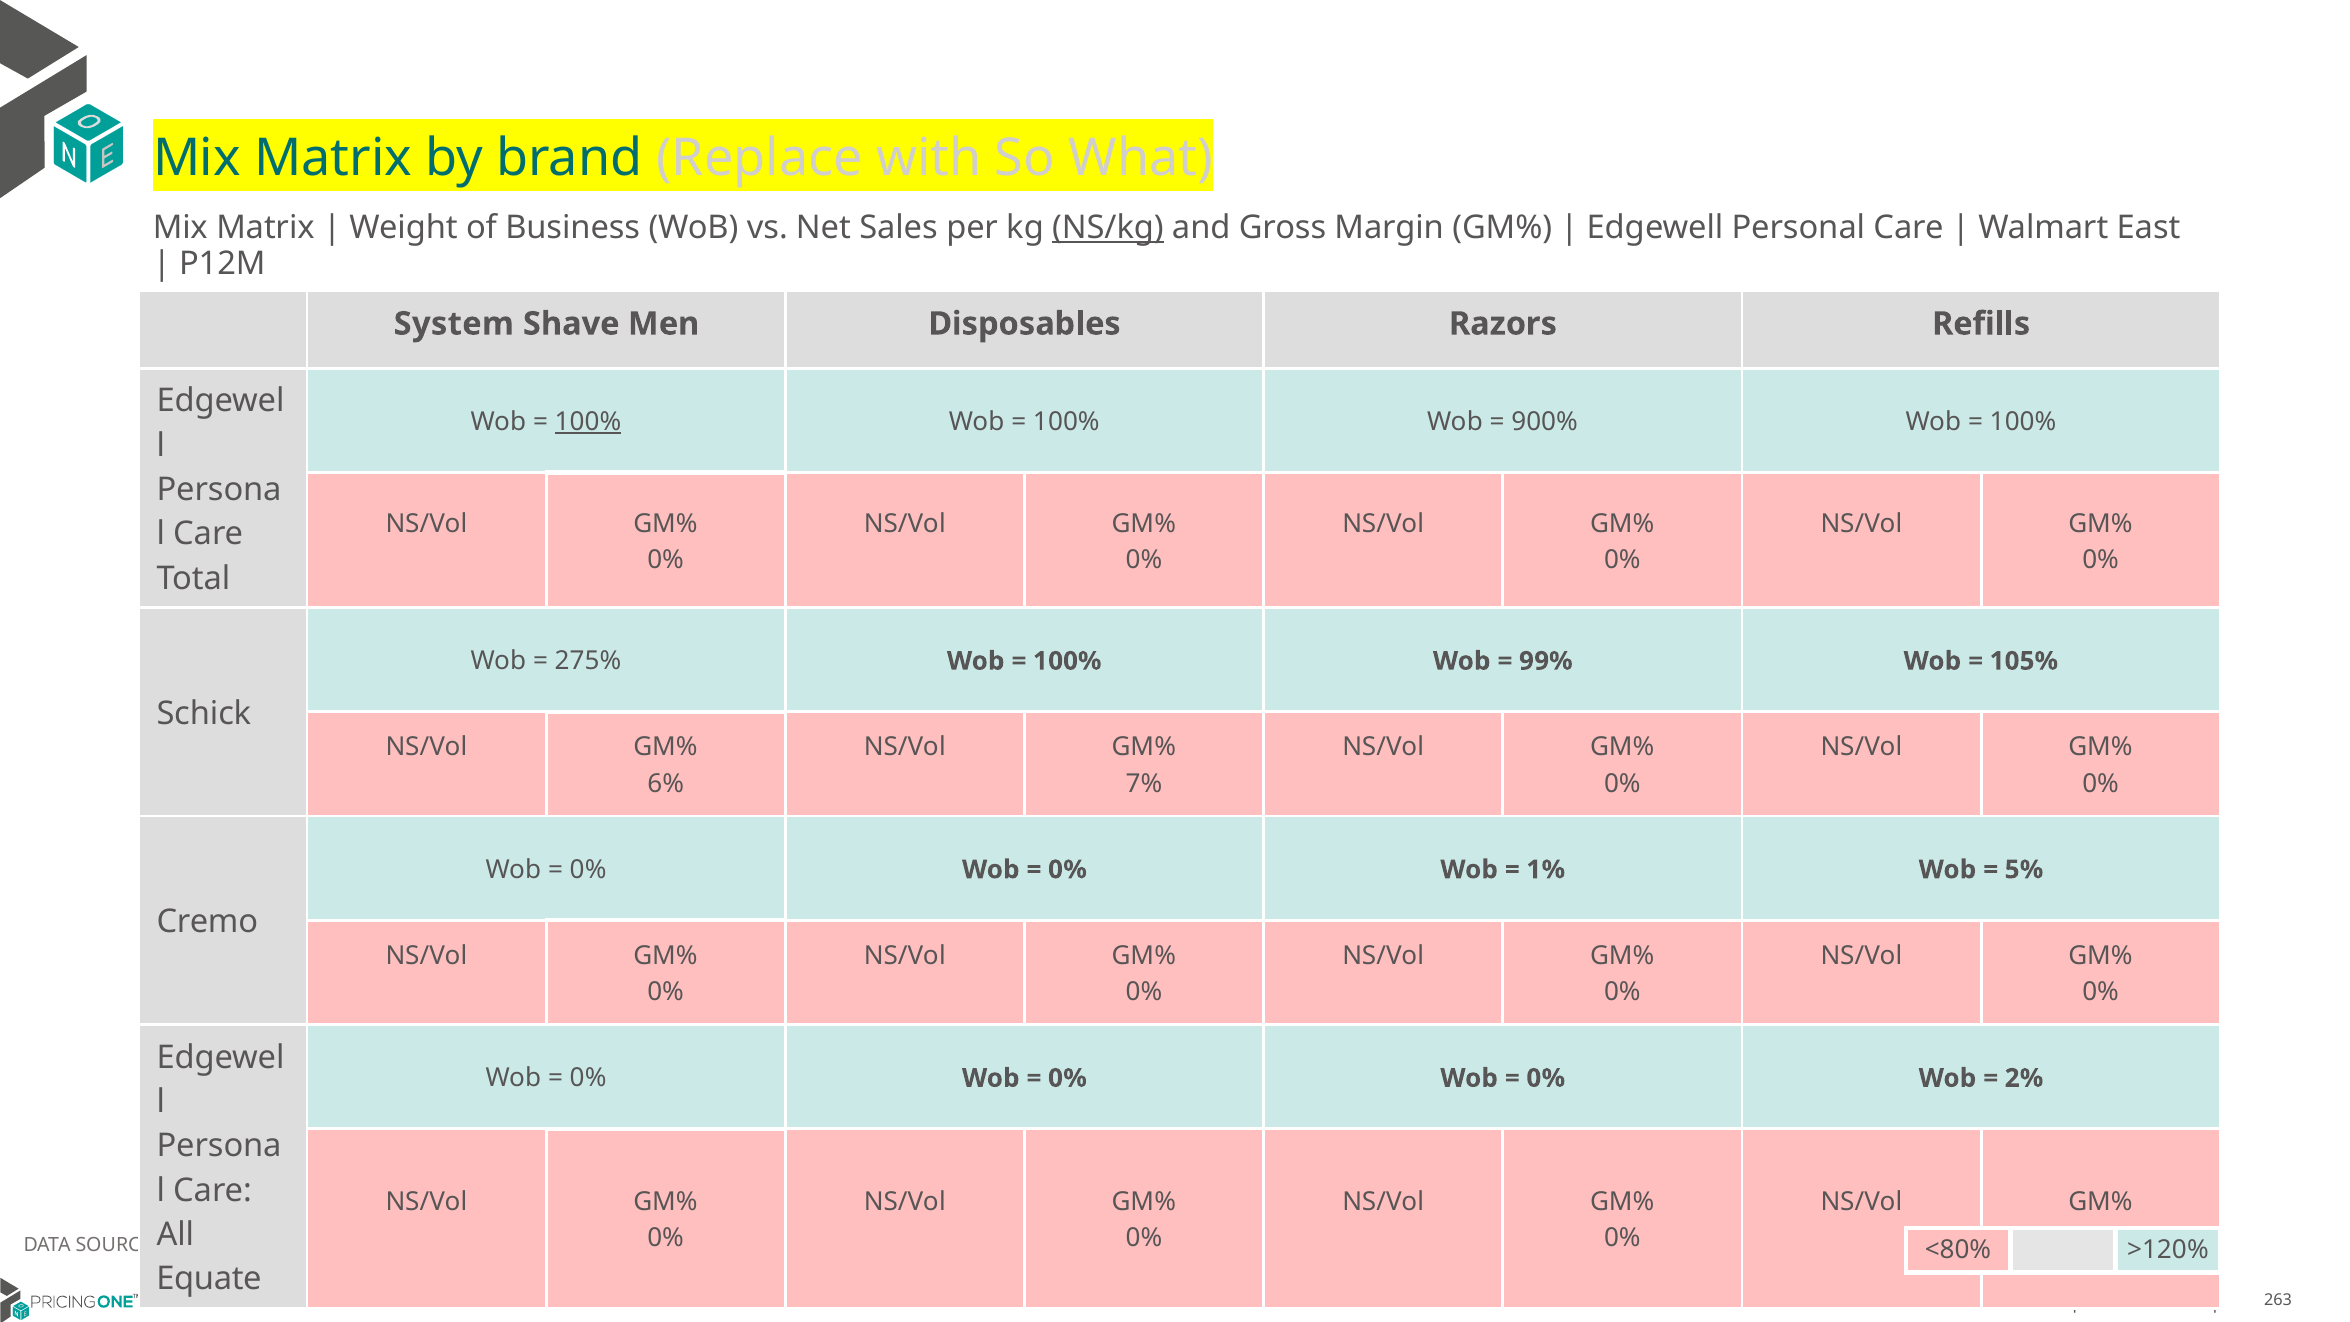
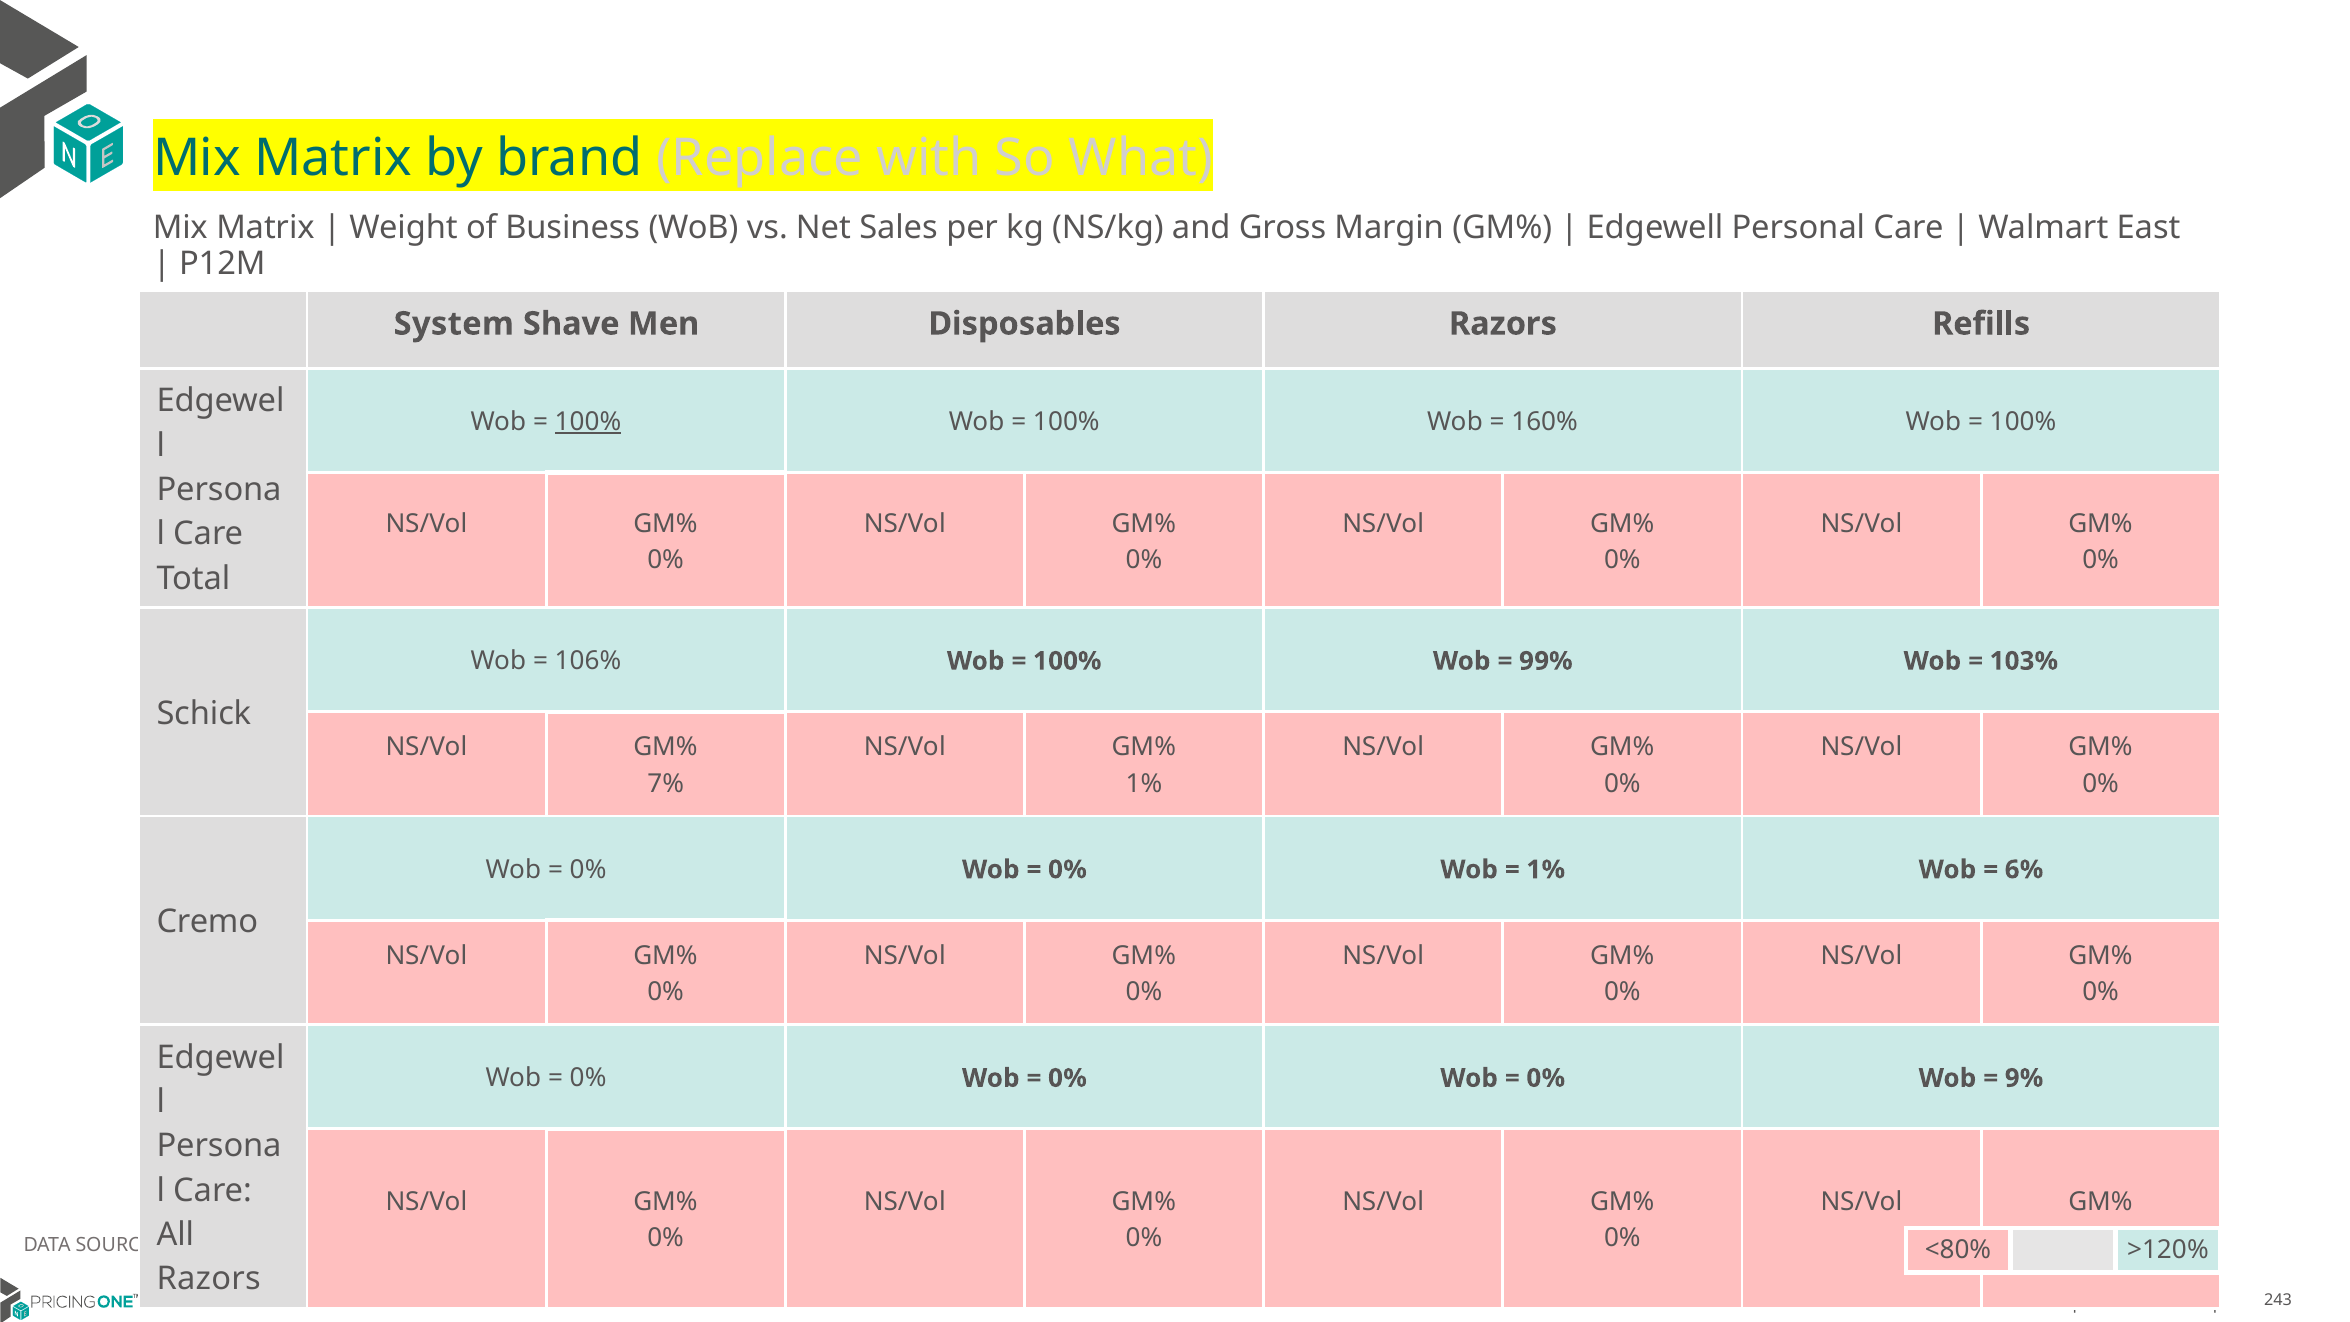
NS/kg underline: present -> none
900%: 900% -> 160%
275%: 275% -> 106%
105%: 105% -> 103%
6%: 6% -> 7%
7% at (1144, 783): 7% -> 1%
5%: 5% -> 6%
2%: 2% -> 9%
Equate at (209, 1279): Equate -> Razors
263: 263 -> 243
